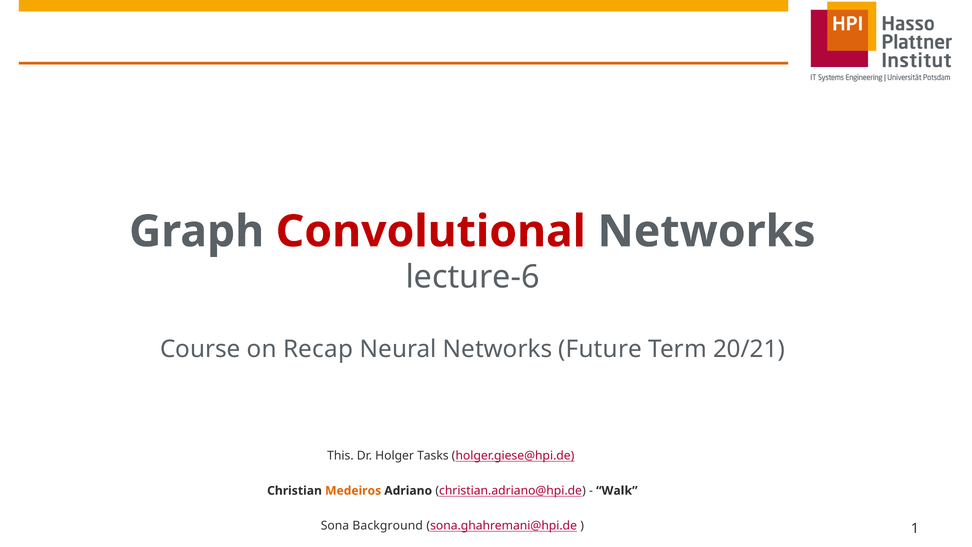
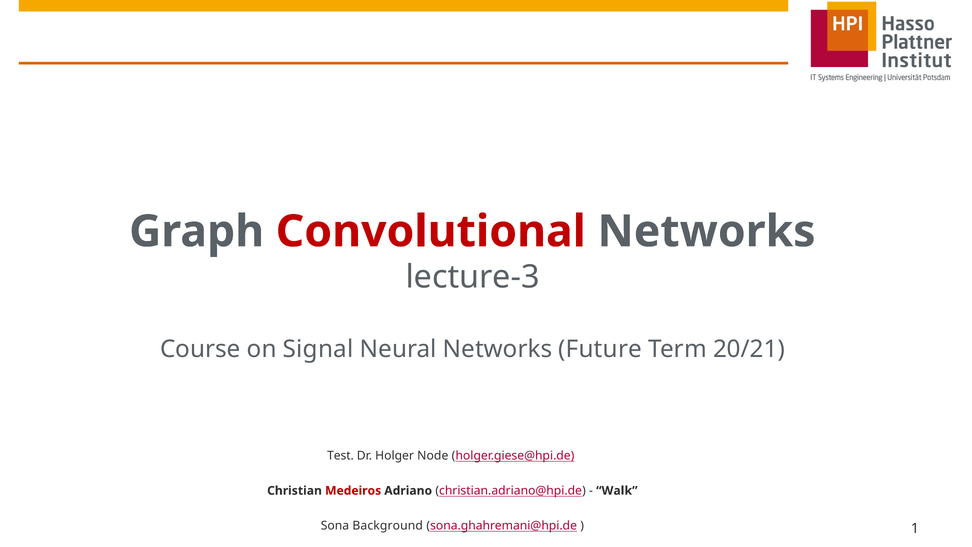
lecture-6: lecture-6 -> lecture-3
Recap: Recap -> Signal
This: This -> Test
Tasks: Tasks -> Node
Medeiros colour: orange -> red
